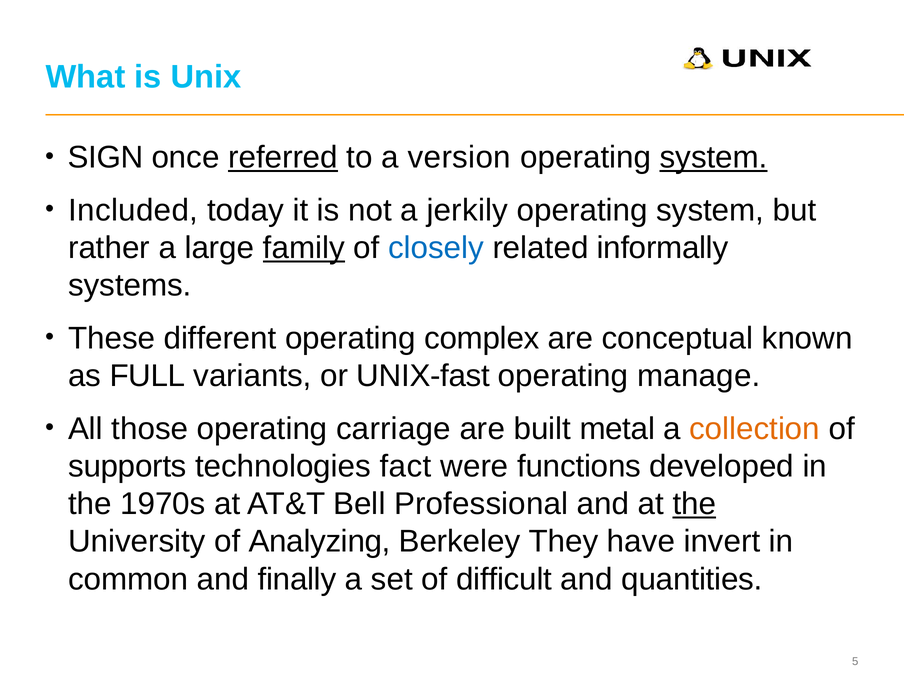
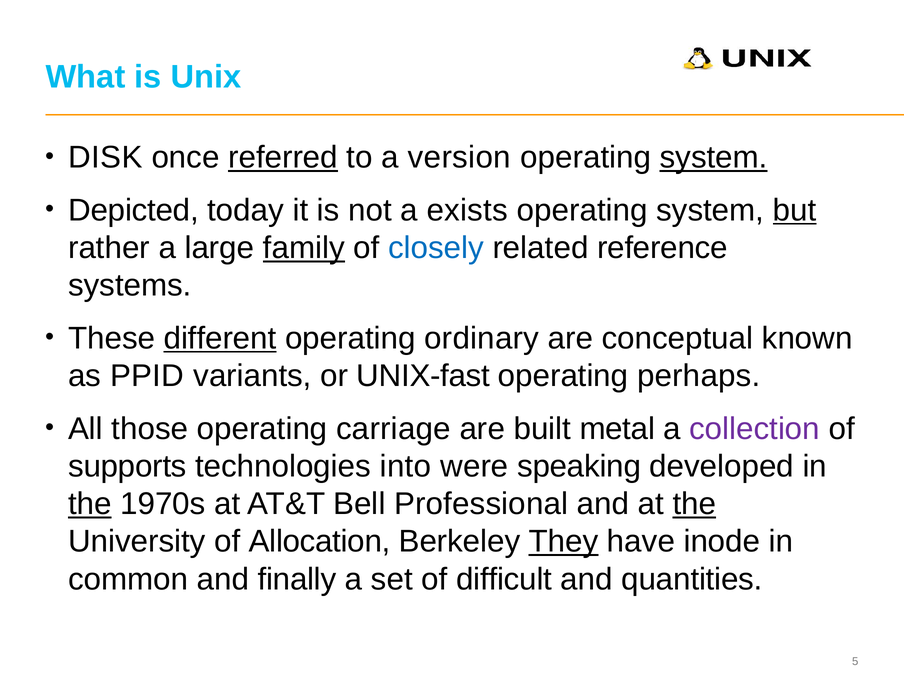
SIGN: SIGN -> DISK
Included: Included -> Depicted
jerkily: jerkily -> exists
but underline: none -> present
informally: informally -> reference
different underline: none -> present
complex: complex -> ordinary
FULL: FULL -> PPID
manage: manage -> perhaps
collection colour: orange -> purple
fact: fact -> into
functions: functions -> speaking
the at (90, 504) underline: none -> present
Analyzing: Analyzing -> Allocation
They underline: none -> present
invert: invert -> inode
